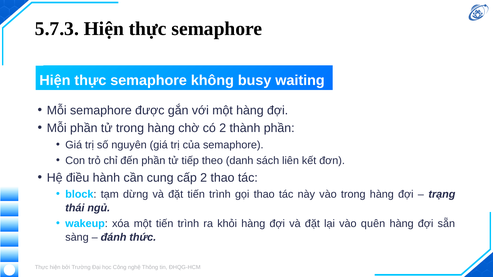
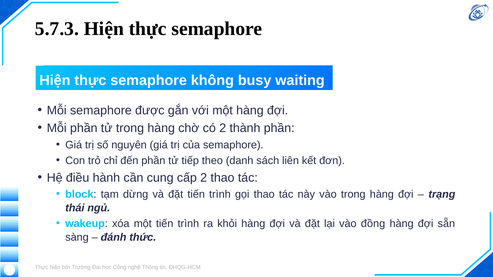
quên: quên -> đồng
